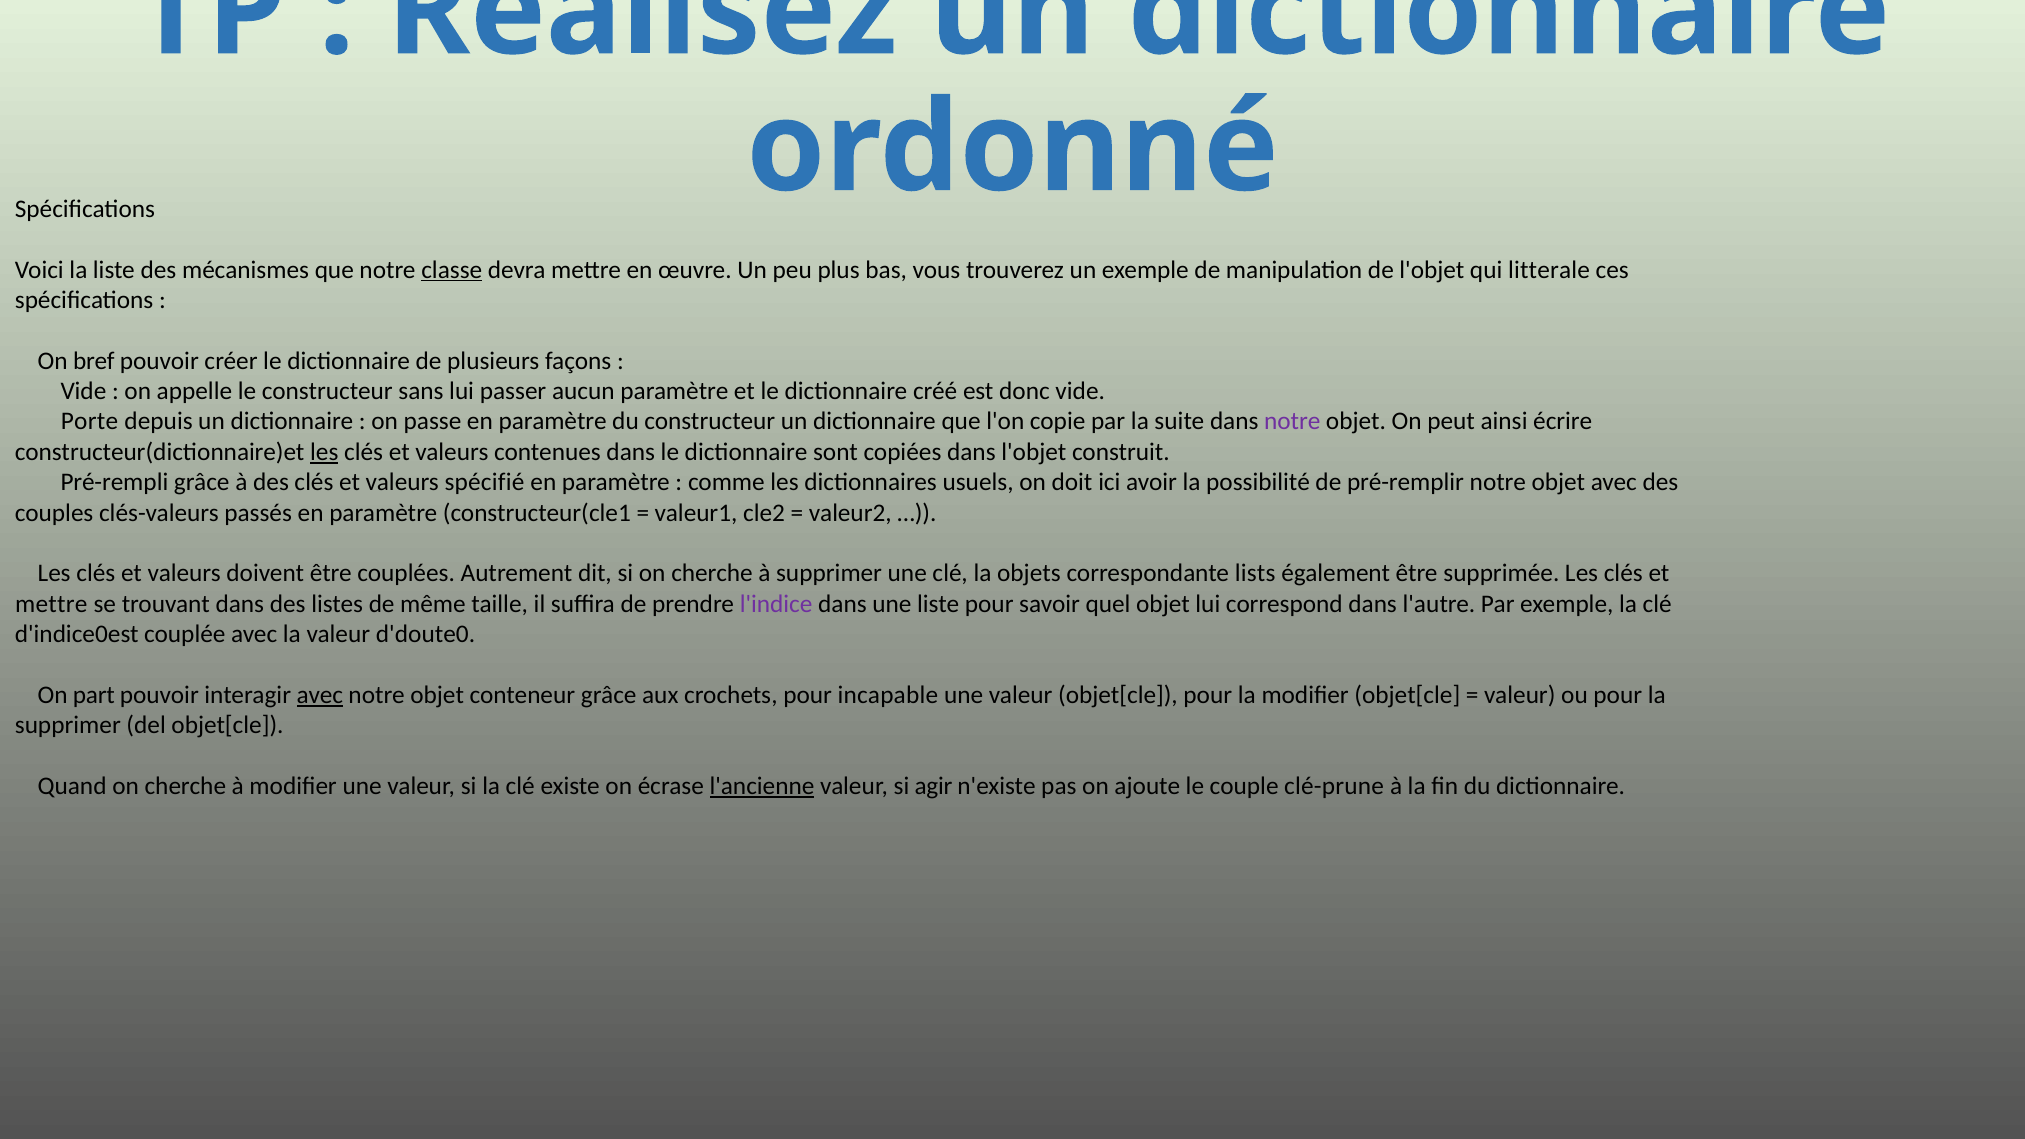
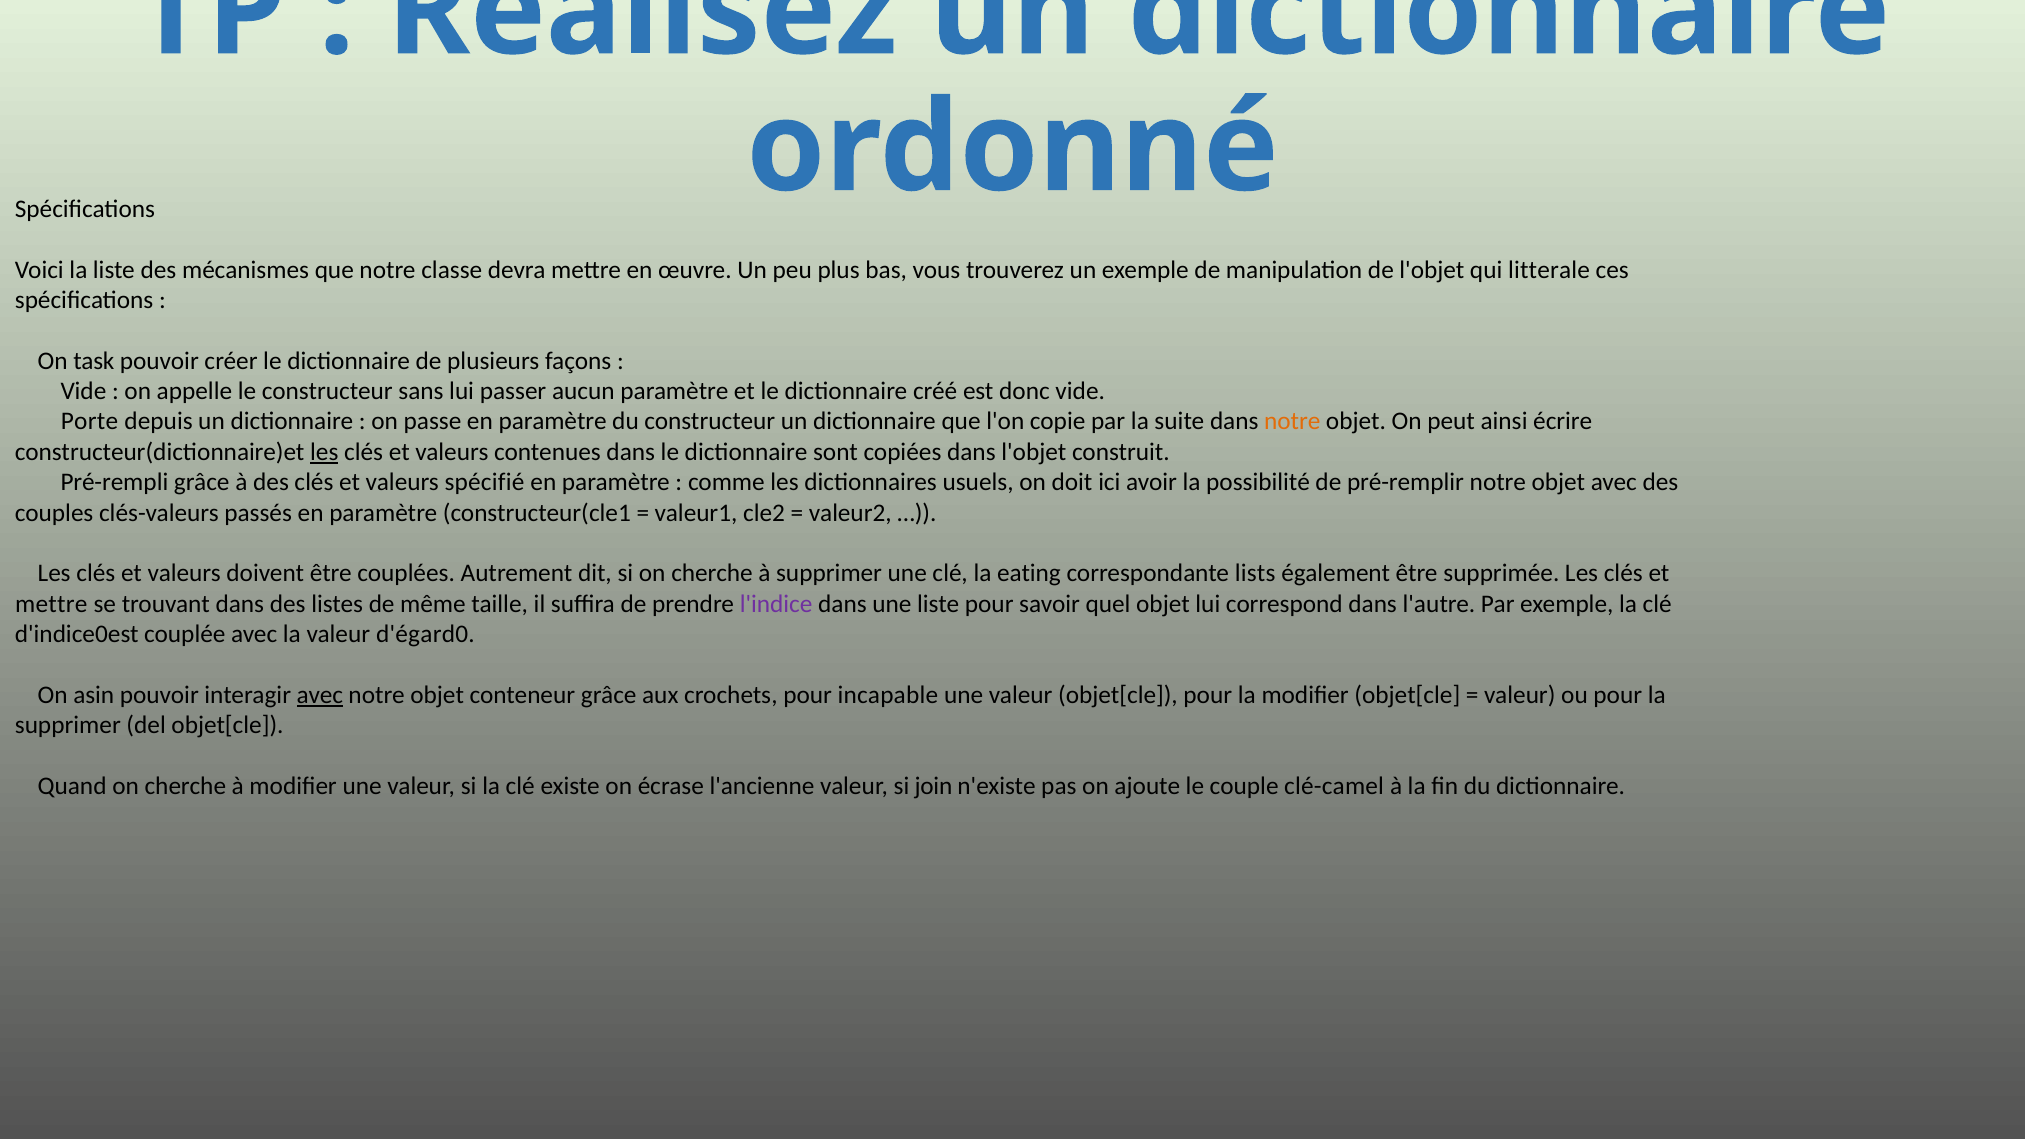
classe underline: present -> none
bref: bref -> task
notre at (1292, 422) colour: purple -> orange
objets: objets -> eating
d'doute0: d'doute0 -> d'égard0
part: part -> asin
l'ancienne underline: present -> none
agir: agir -> join
clé-prune: clé-prune -> clé-camel
